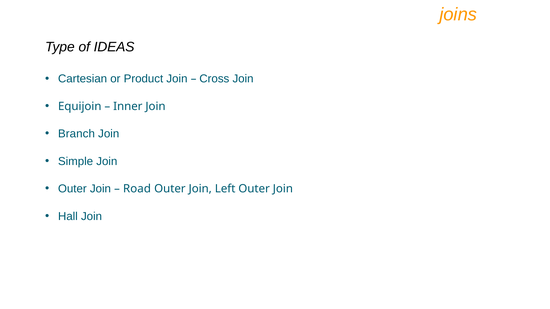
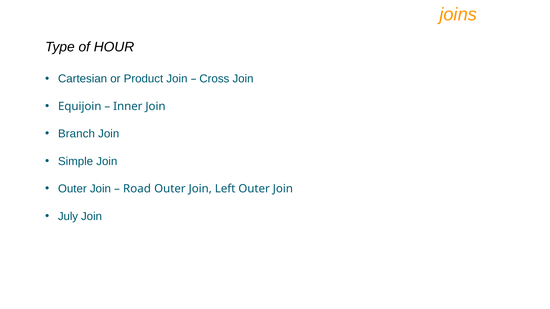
IDEAS: IDEAS -> HOUR
Hall: Hall -> July
